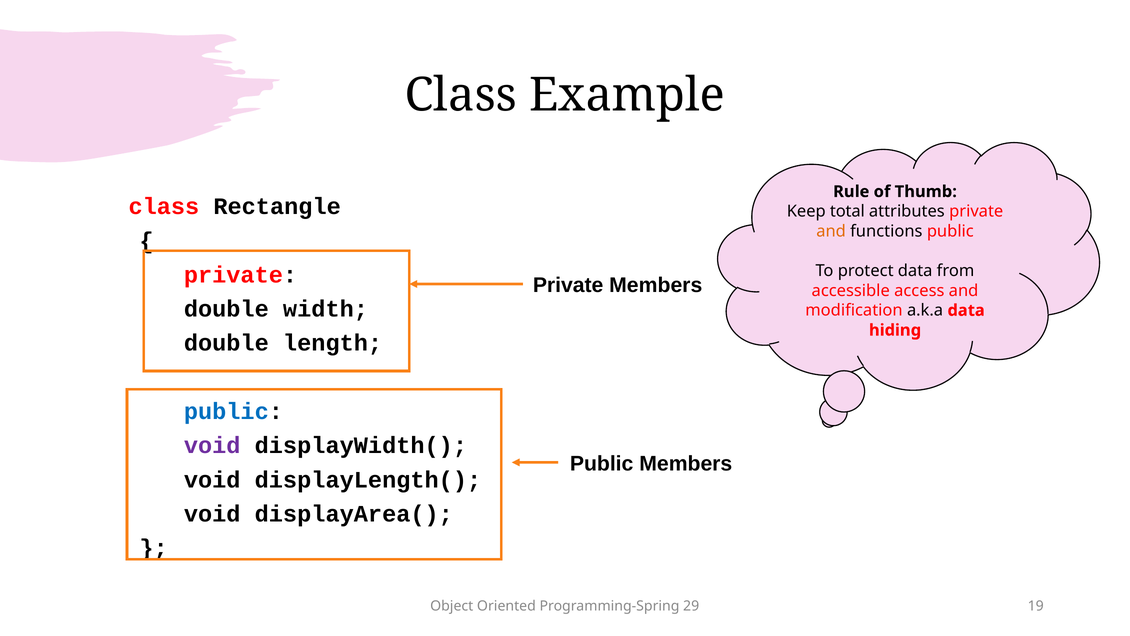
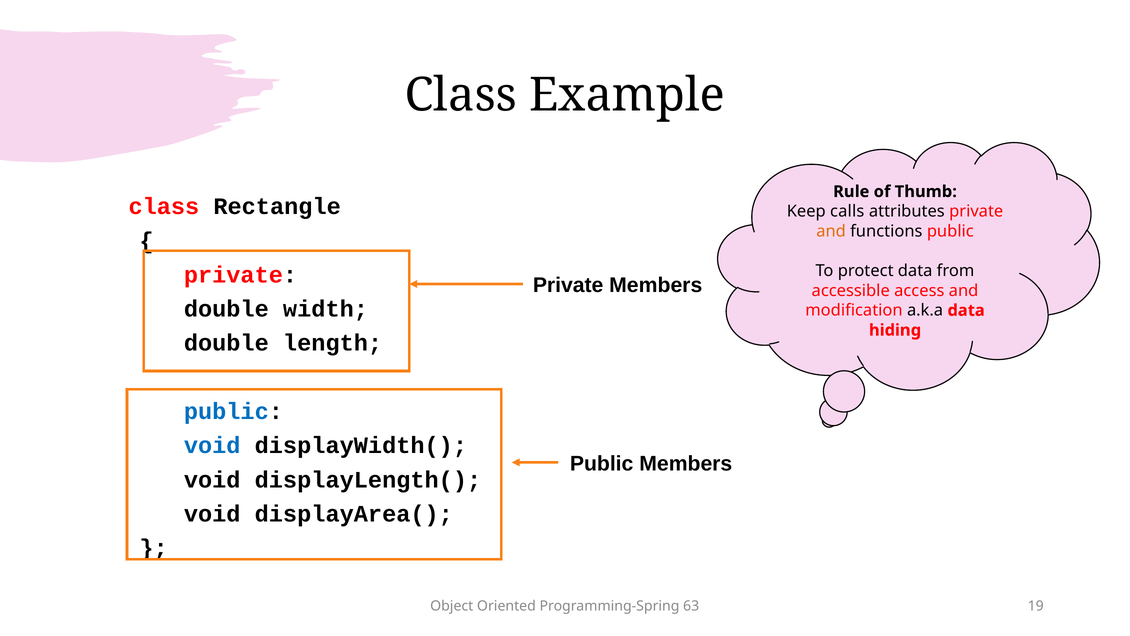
total: total -> calls
void at (212, 445) colour: purple -> blue
29: 29 -> 63
